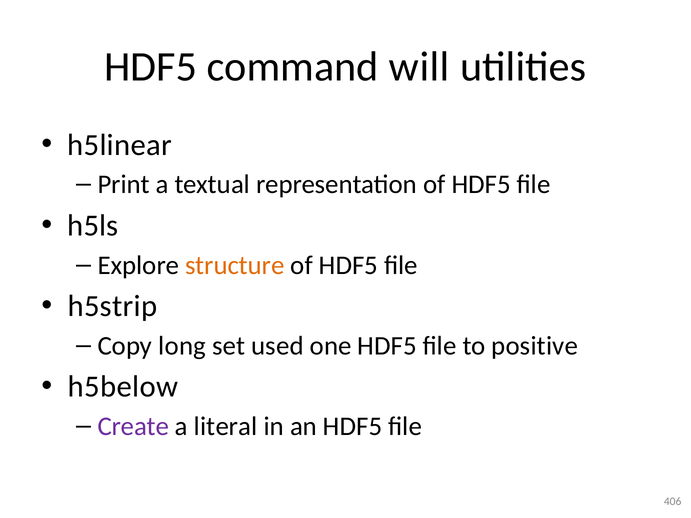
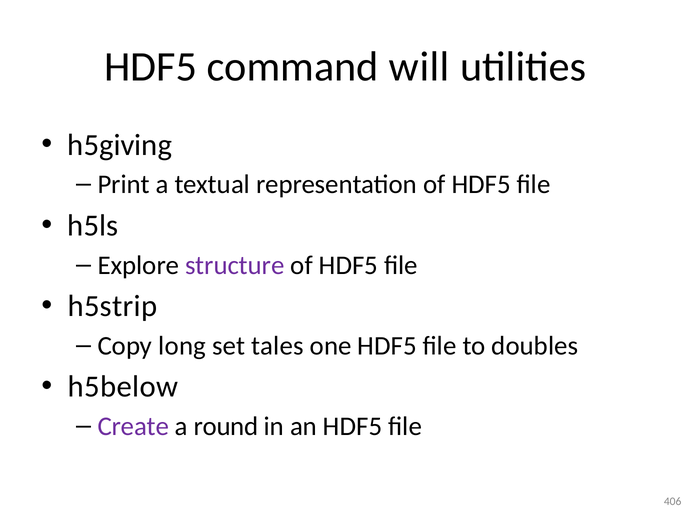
h5linear: h5linear -> h5giving
structure colour: orange -> purple
used: used -> tales
positive: positive -> doubles
literal: literal -> round
